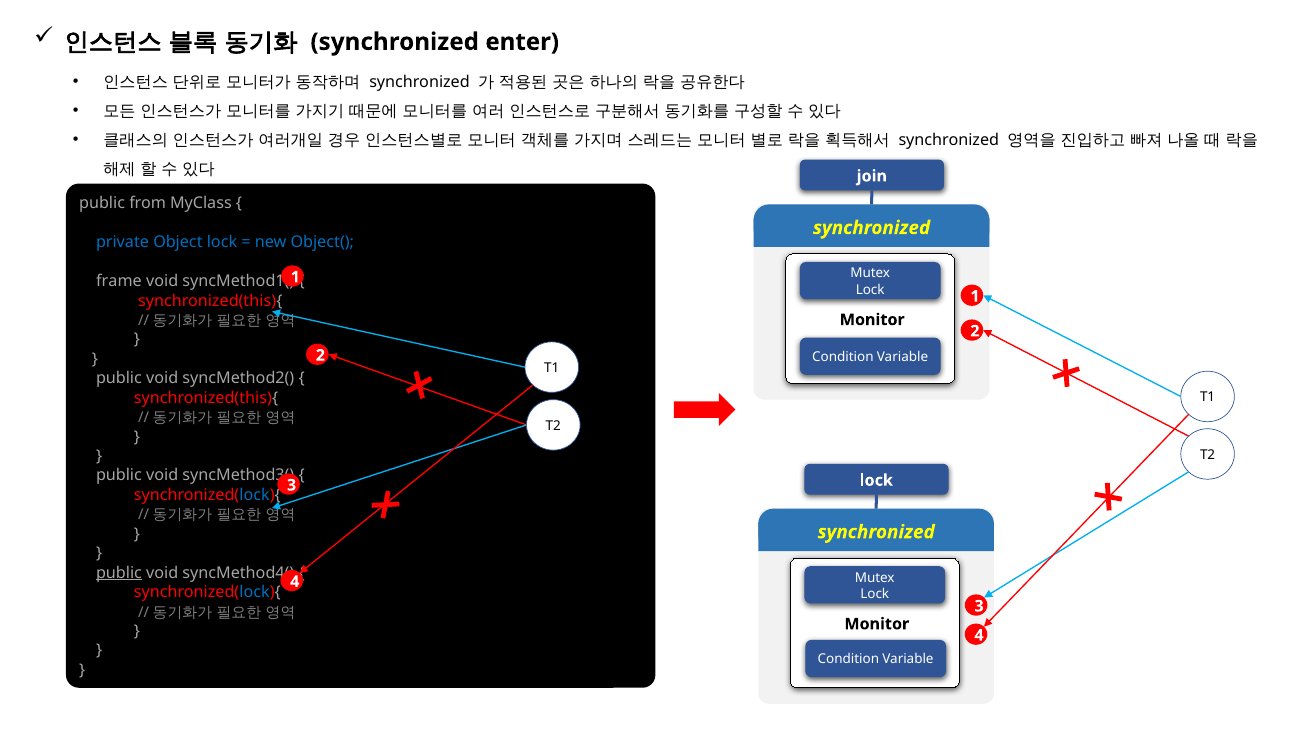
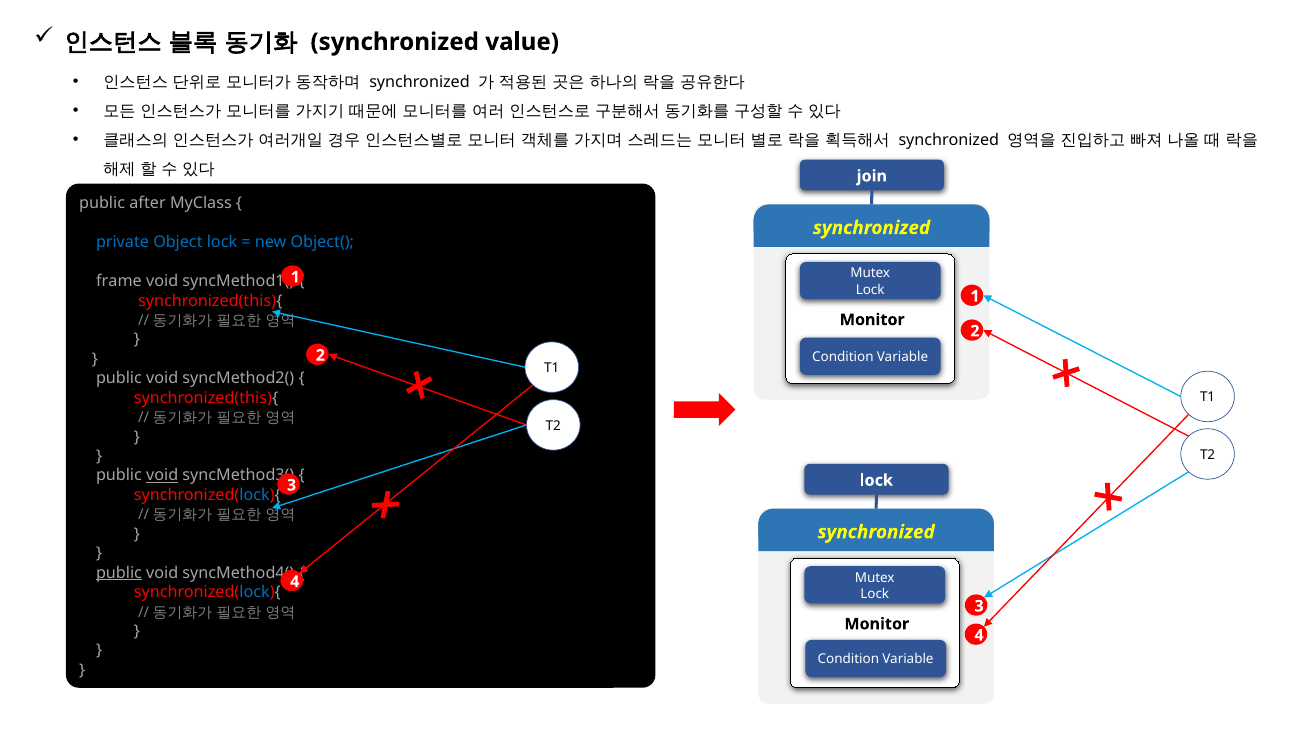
enter: enter -> value
from: from -> after
void at (162, 475) underline: none -> present
